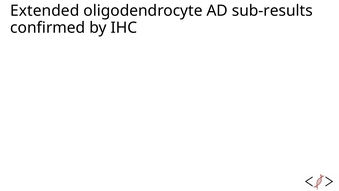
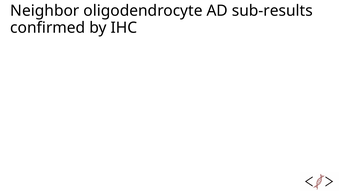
Extended: Extended -> Neighbor
